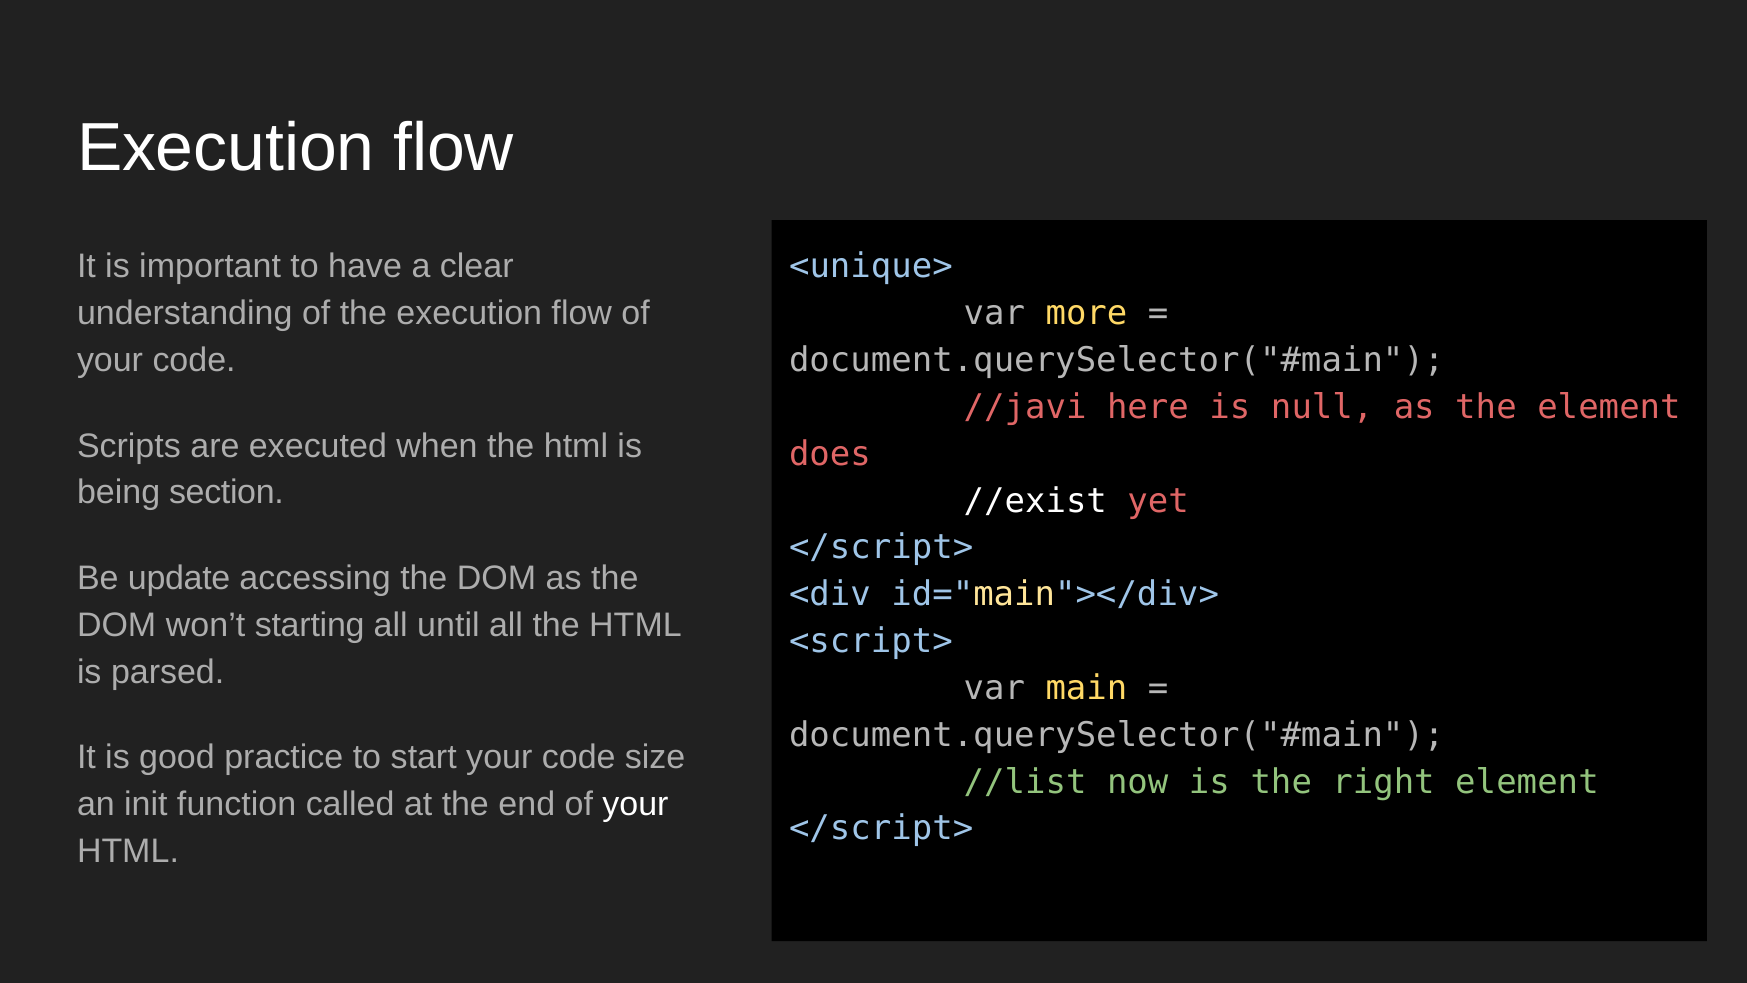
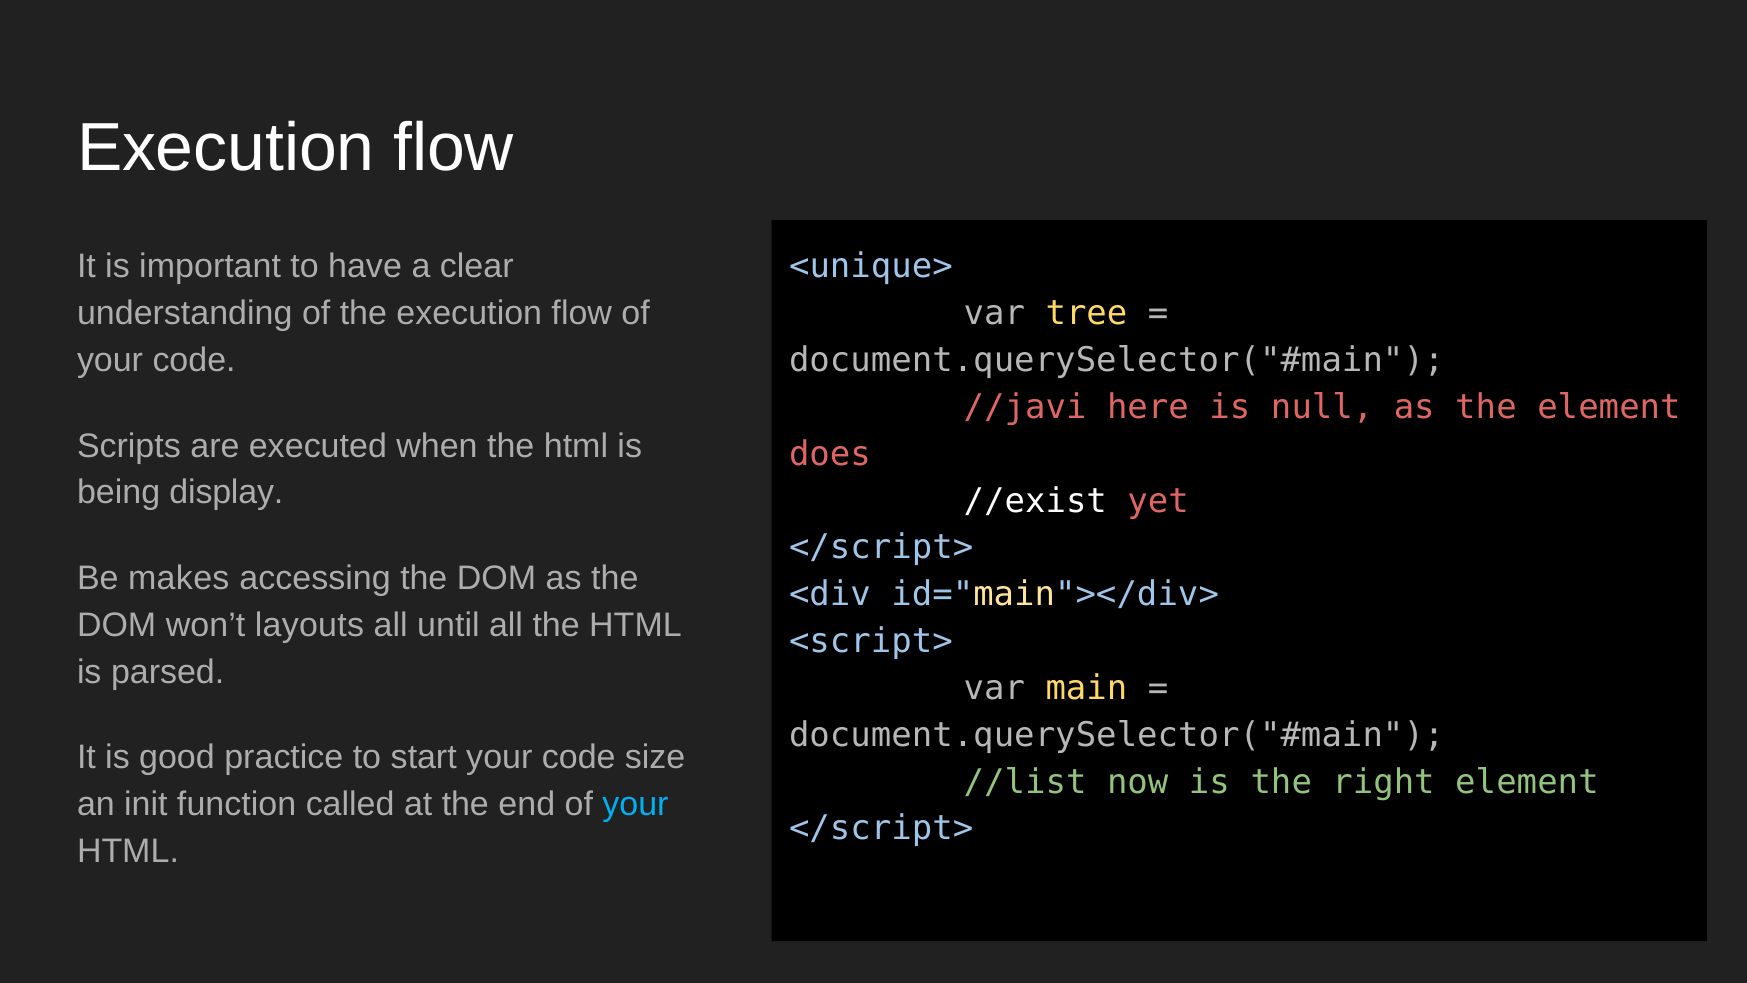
more: more -> tree
section: section -> display
update: update -> makes
starting: starting -> layouts
your at (635, 804) colour: white -> light blue
